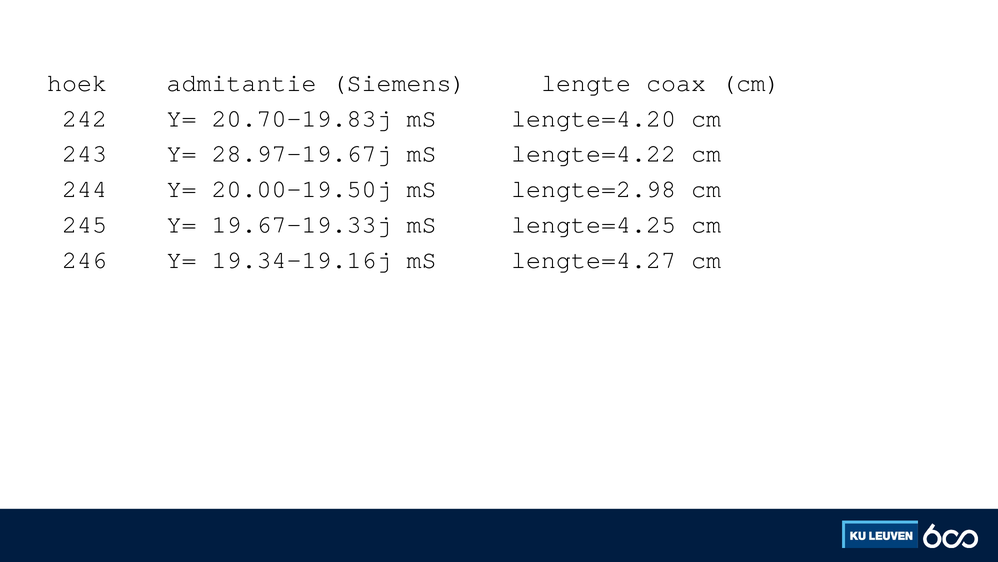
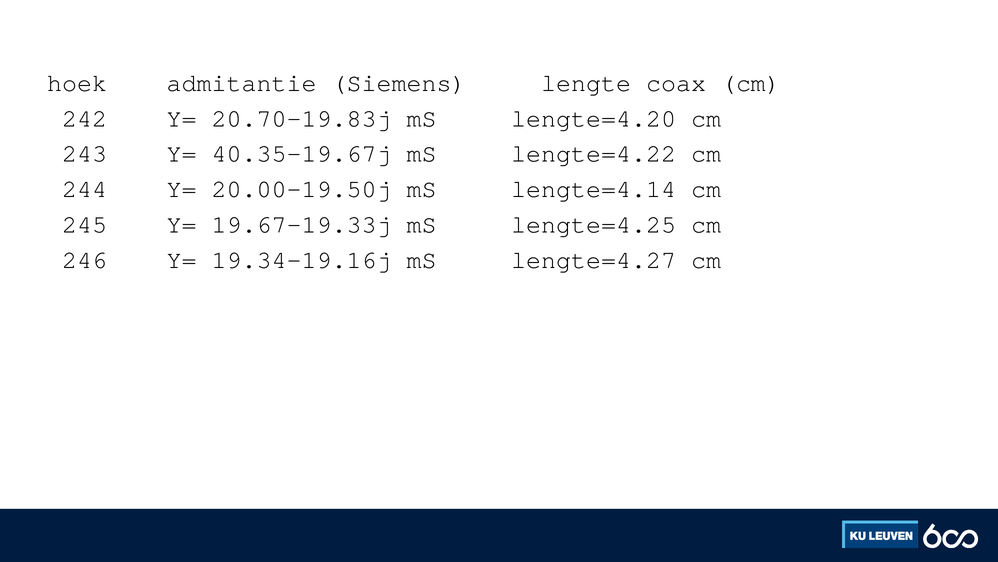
28.97-19.67j: 28.97-19.67j -> 40.35-19.67j
lengte=2.98: lengte=2.98 -> lengte=4.14
